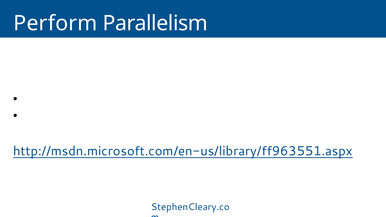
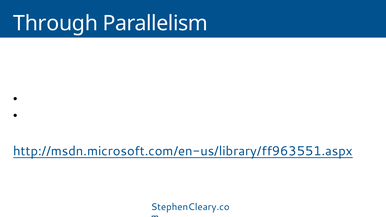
Perform: Perform -> Through
